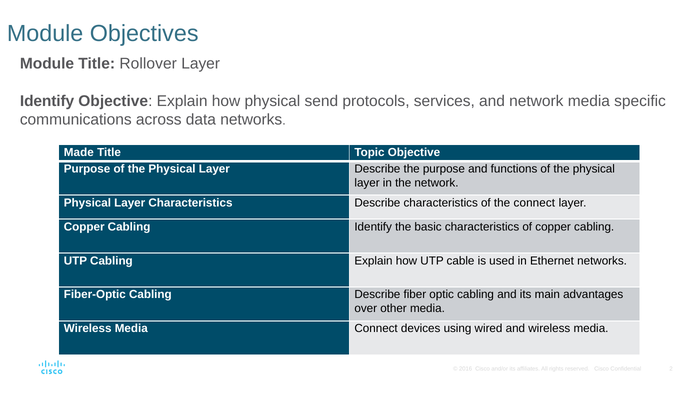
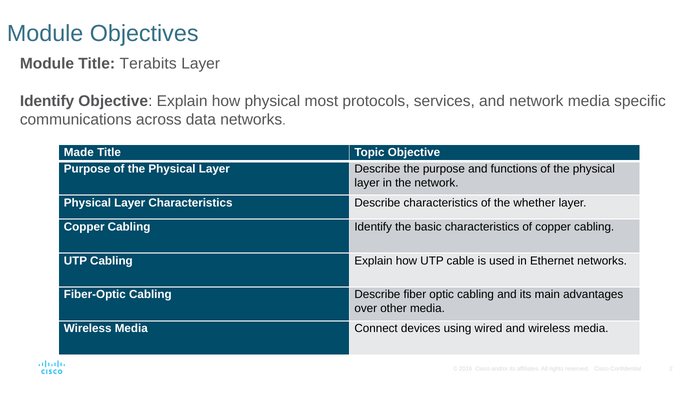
Rollover: Rollover -> Terabits
send: send -> most
the connect: connect -> whether
